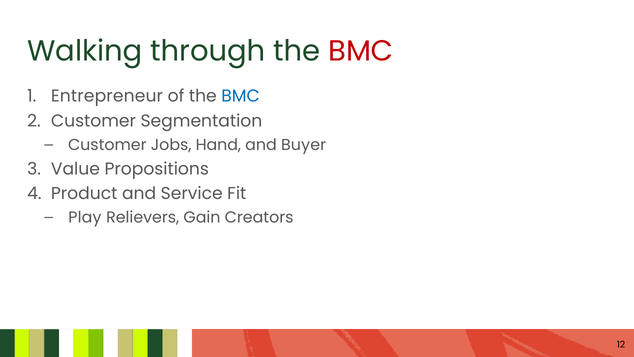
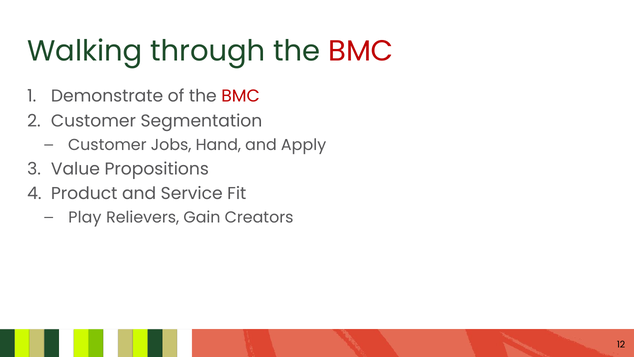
Entrepreneur: Entrepreneur -> Demonstrate
BMC at (241, 96) colour: blue -> red
Buyer: Buyer -> Apply
